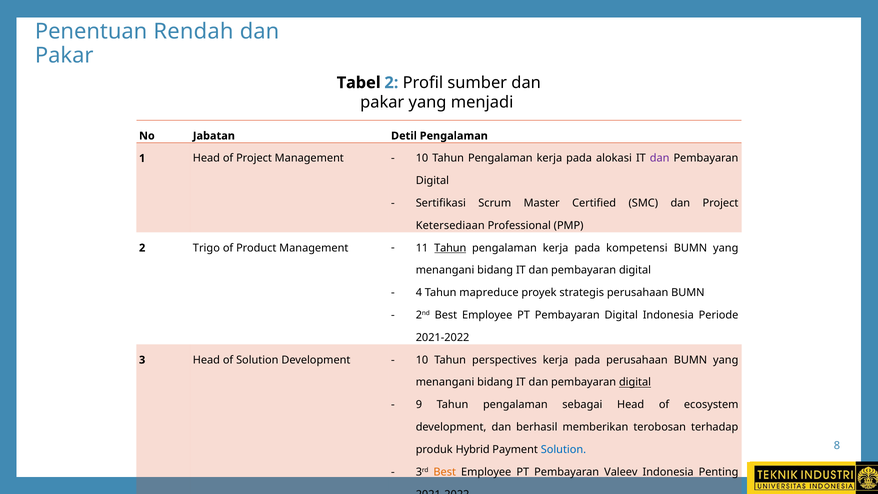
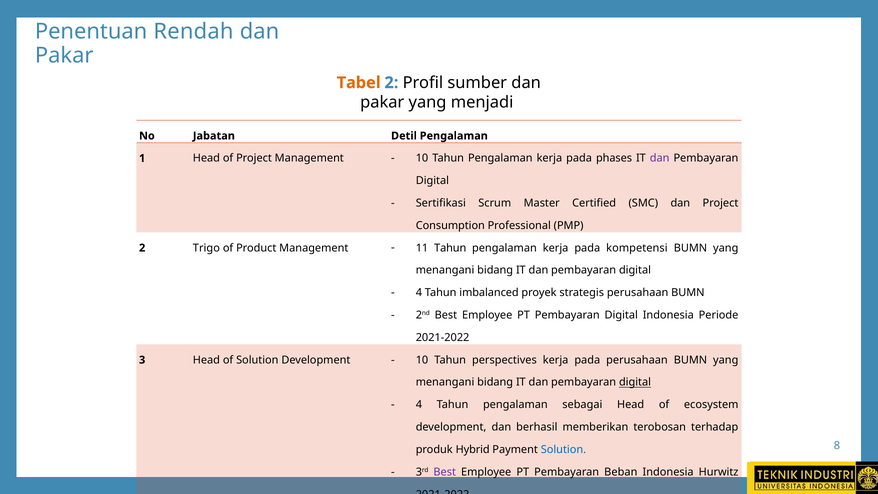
Tabel colour: black -> orange
alokasi: alokasi -> phases
Ketersediaan: Ketersediaan -> Consumption
Tahun at (450, 248) underline: present -> none
mapreduce: mapreduce -> imbalanced
9 at (419, 405): 9 -> 4
Best at (445, 472) colour: orange -> purple
Valeev: Valeev -> Beban
Penting: Penting -> Hurwitz
